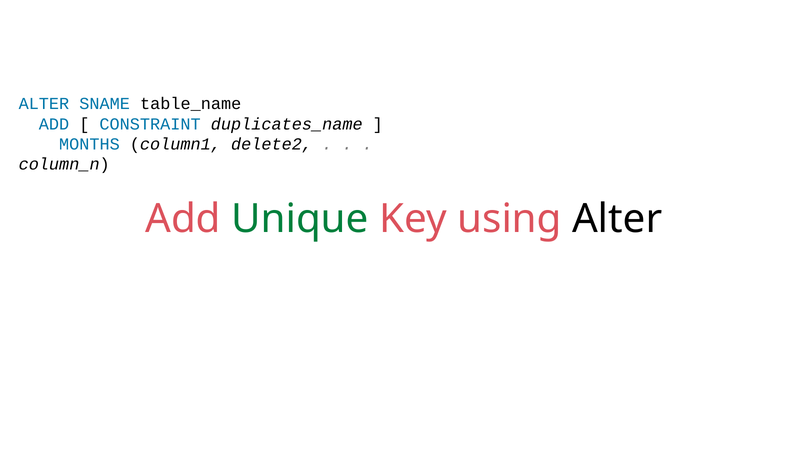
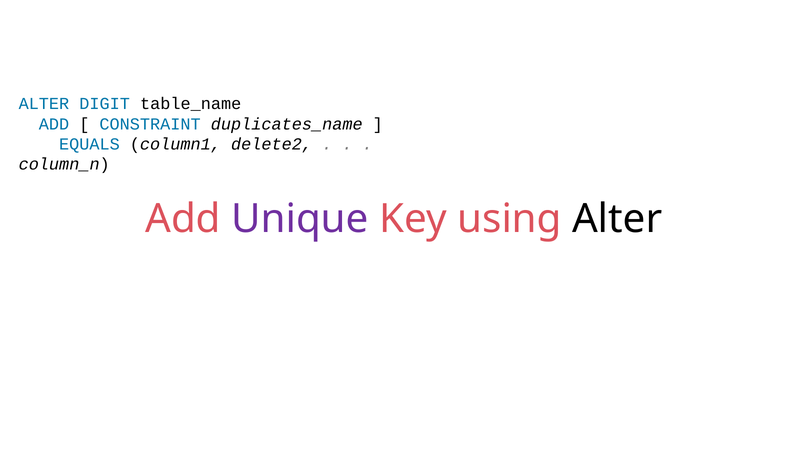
SNAME: SNAME -> DIGIT
MONTHS: MONTHS -> EQUALS
Unique colour: green -> purple
